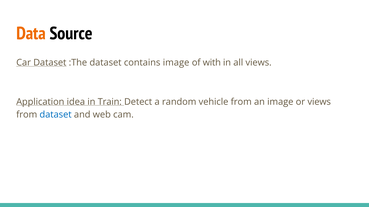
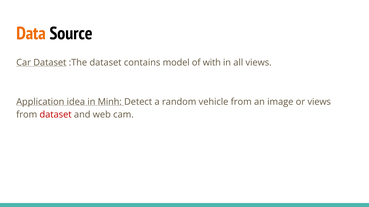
contains image: image -> model
Train: Train -> Minh
dataset at (56, 115) colour: blue -> red
